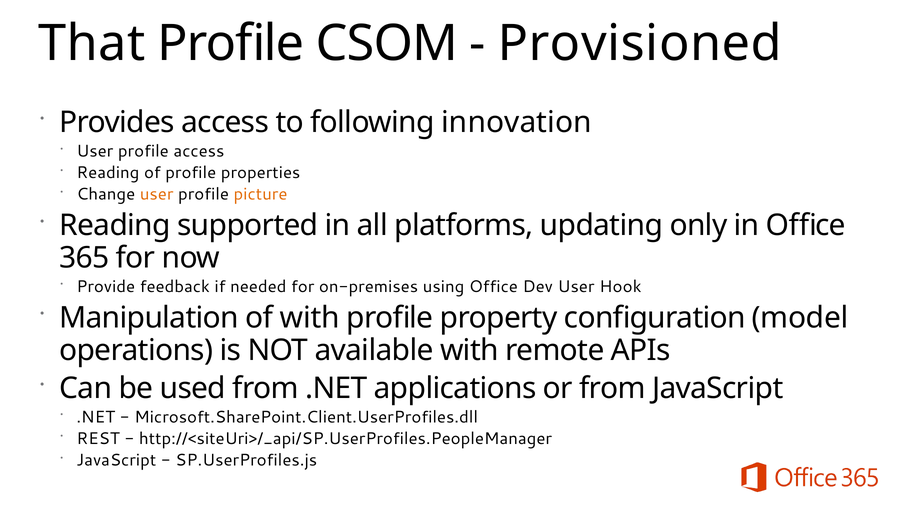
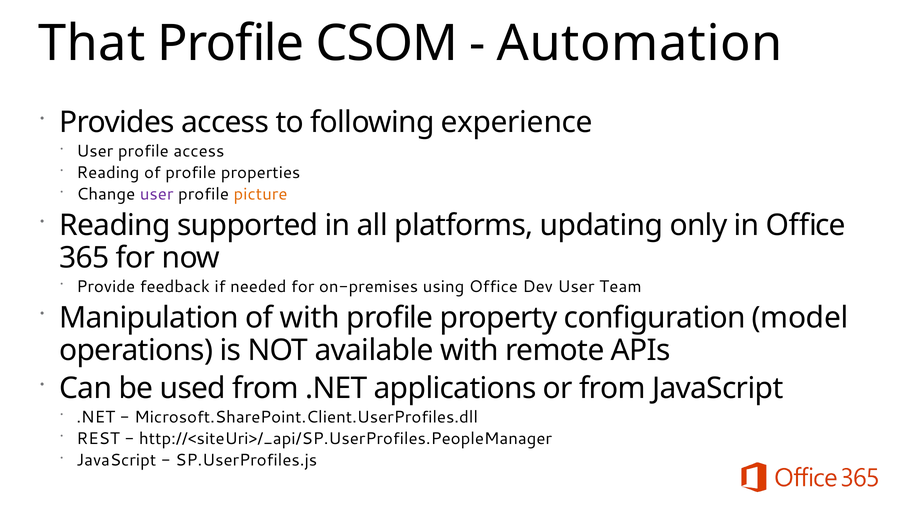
Provisioned: Provisioned -> Automation
innovation: innovation -> experience
user at (157, 195) colour: orange -> purple
Hook: Hook -> Team
